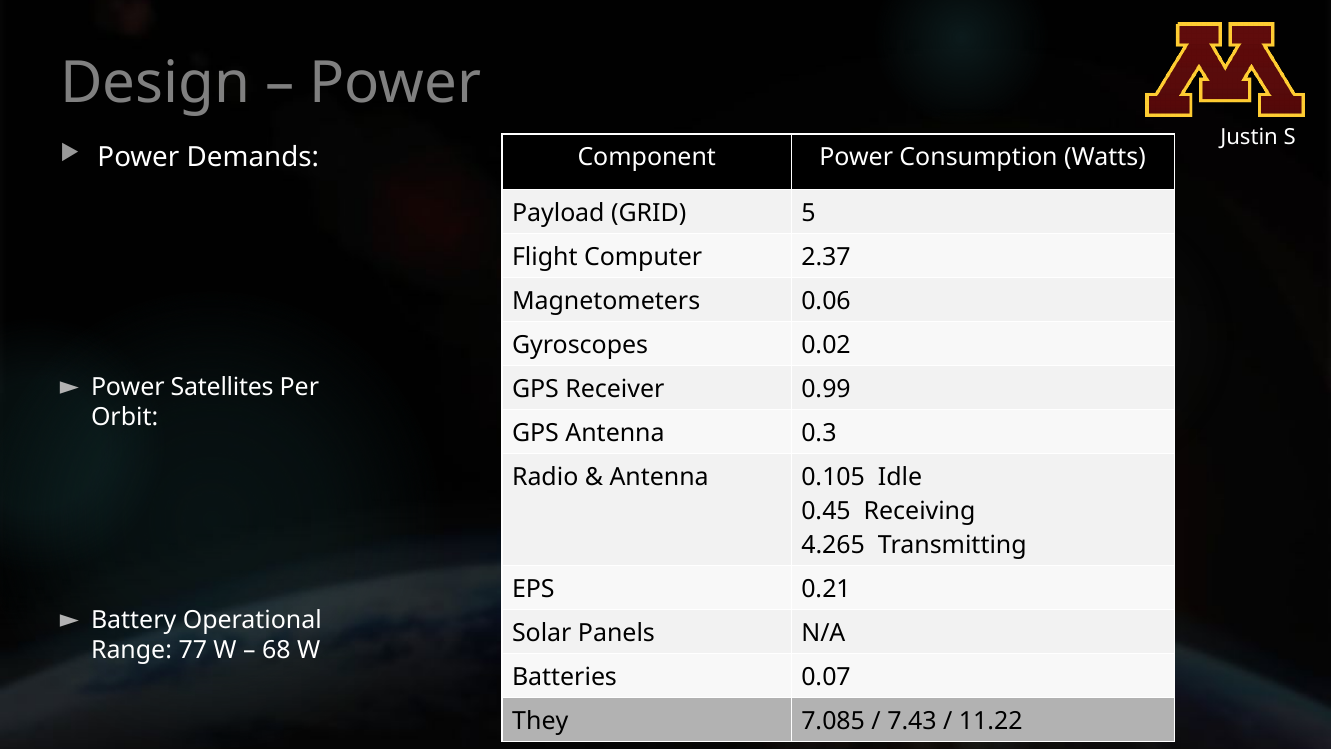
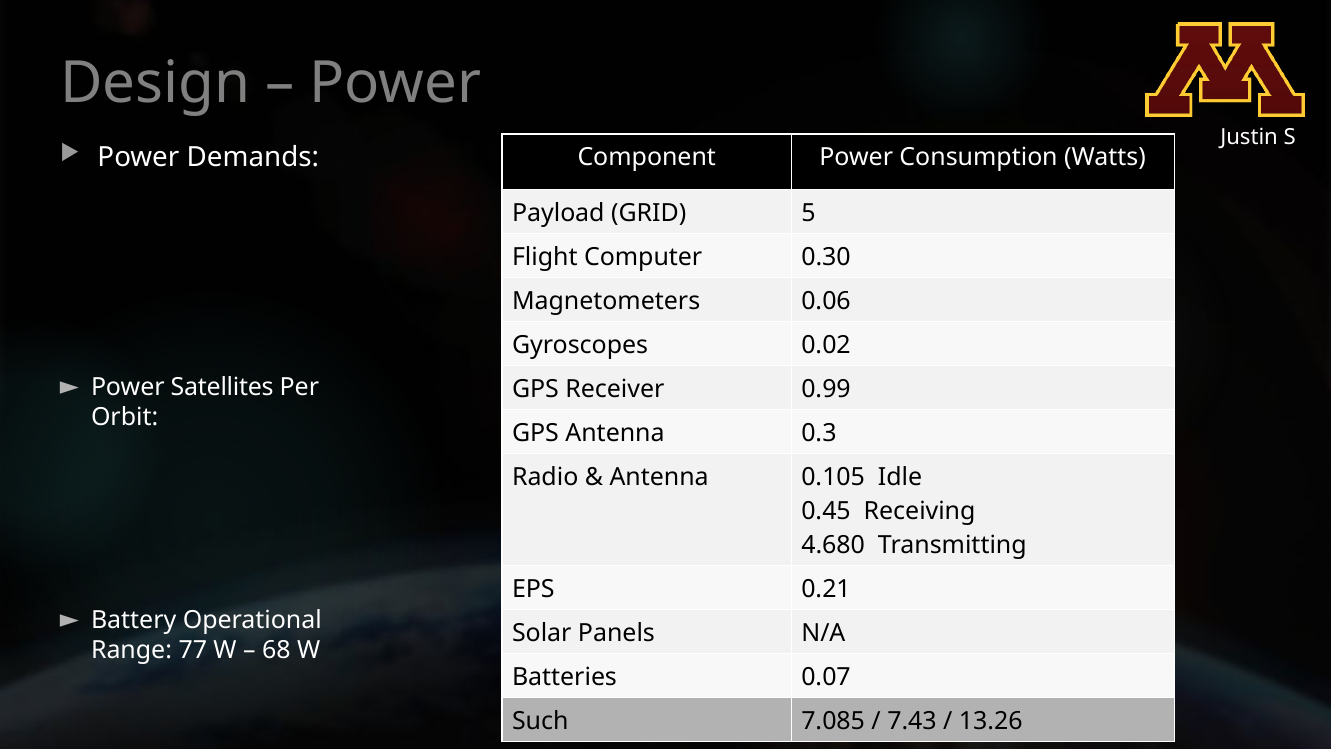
2.37: 2.37 -> 0.30
4.265: 4.265 -> 4.680
They: They -> Such
11.22: 11.22 -> 13.26
